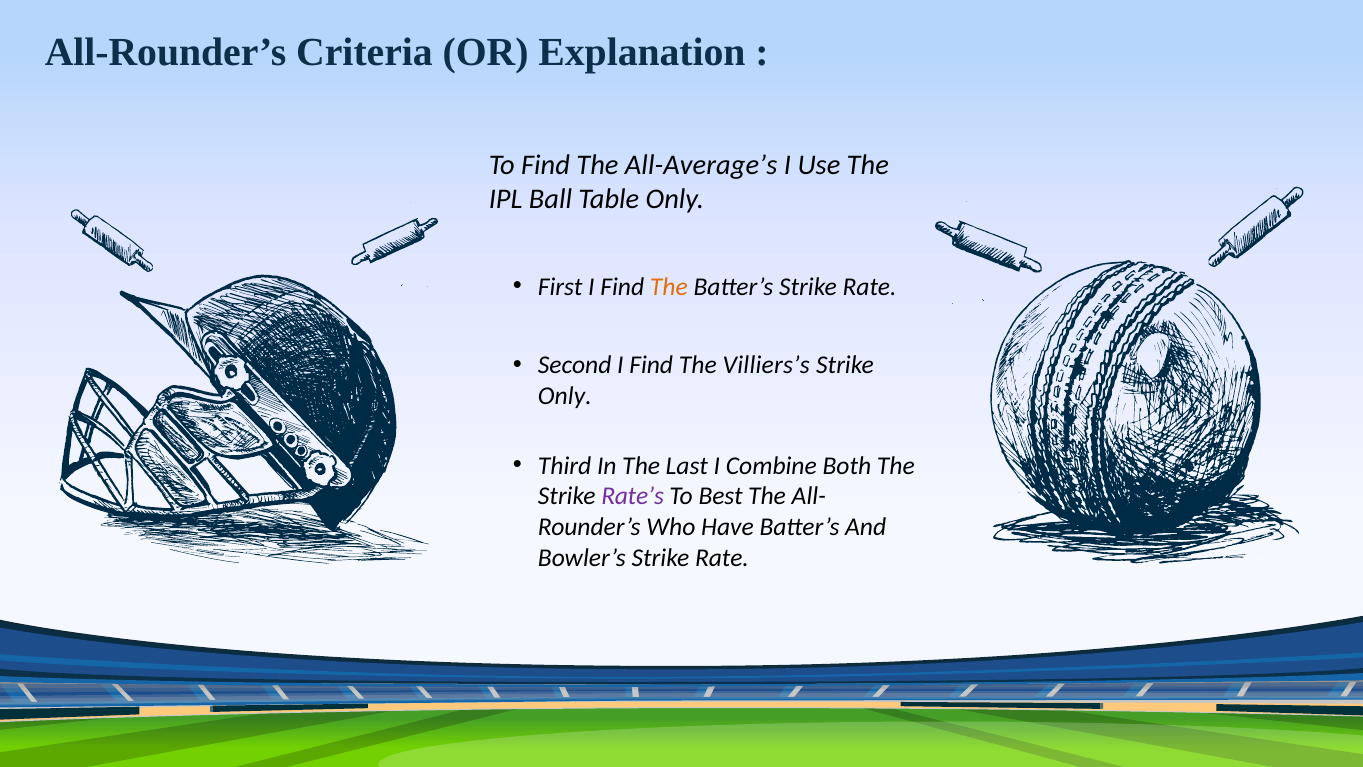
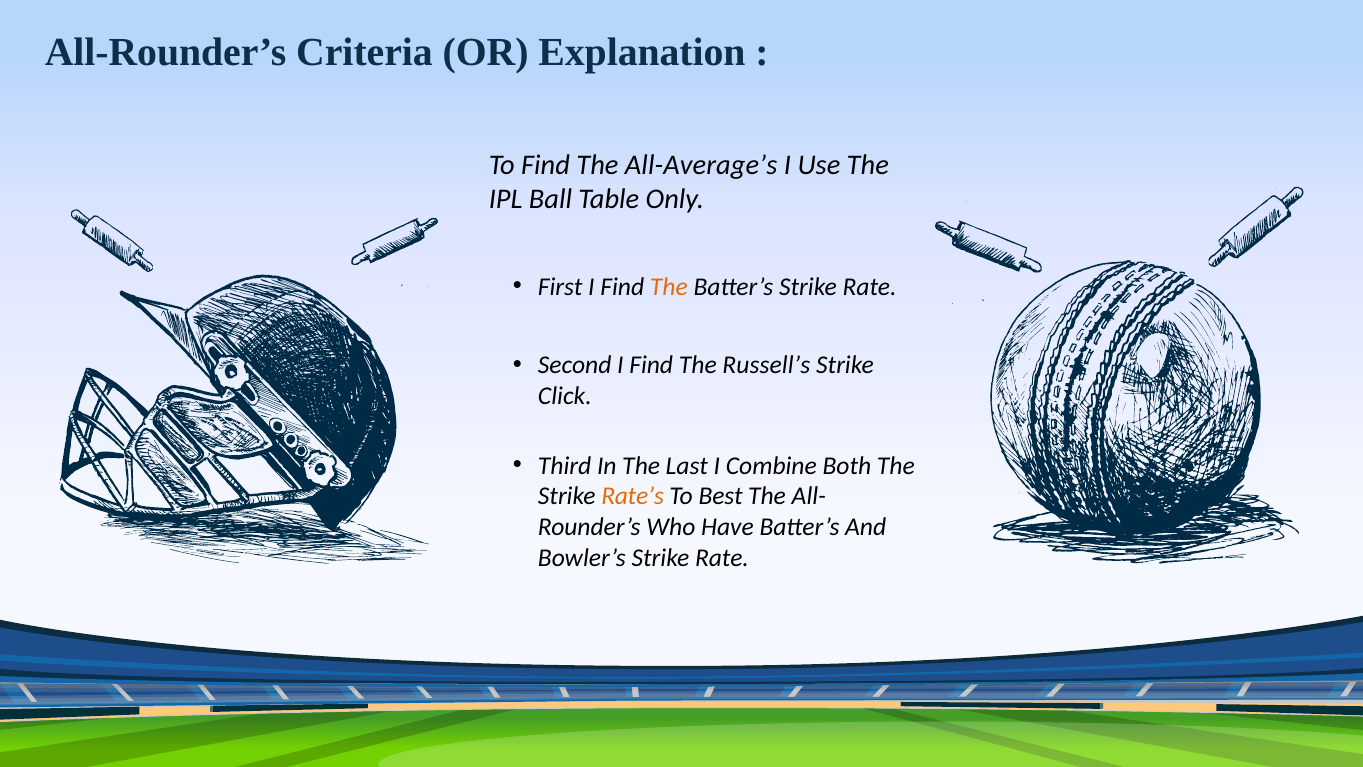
Villiers’s: Villiers’s -> Russell’s
Only at (565, 396): Only -> Click
Rate’s colour: purple -> orange
